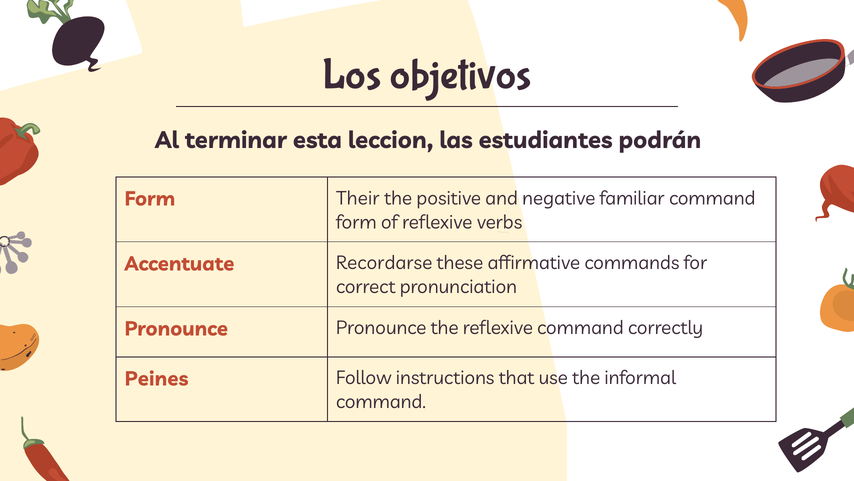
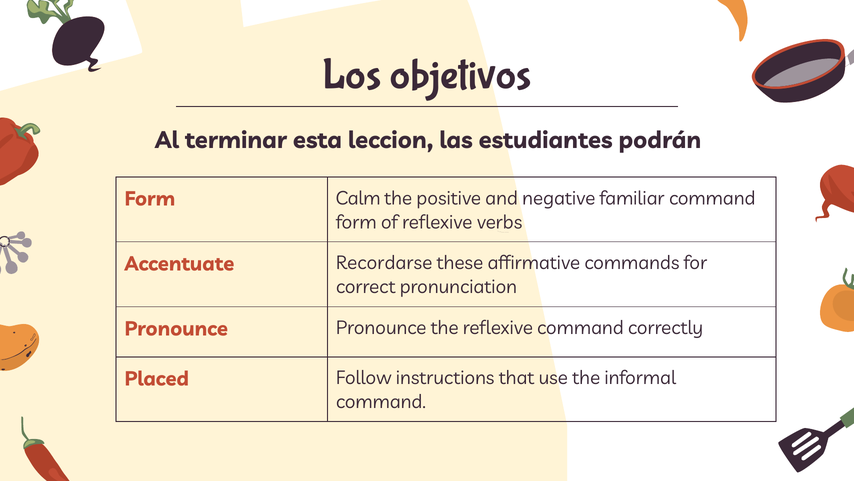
Their: Their -> Calm
Peines: Peines -> Placed
